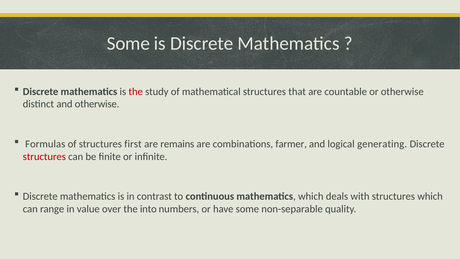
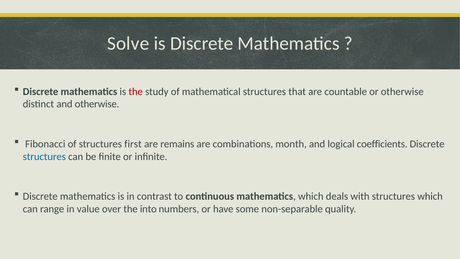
Some at (128, 44): Some -> Solve
Formulas: Formulas -> Fibonacci
farmer: farmer -> month
generating: generating -> coefficients
structures at (44, 156) colour: red -> blue
